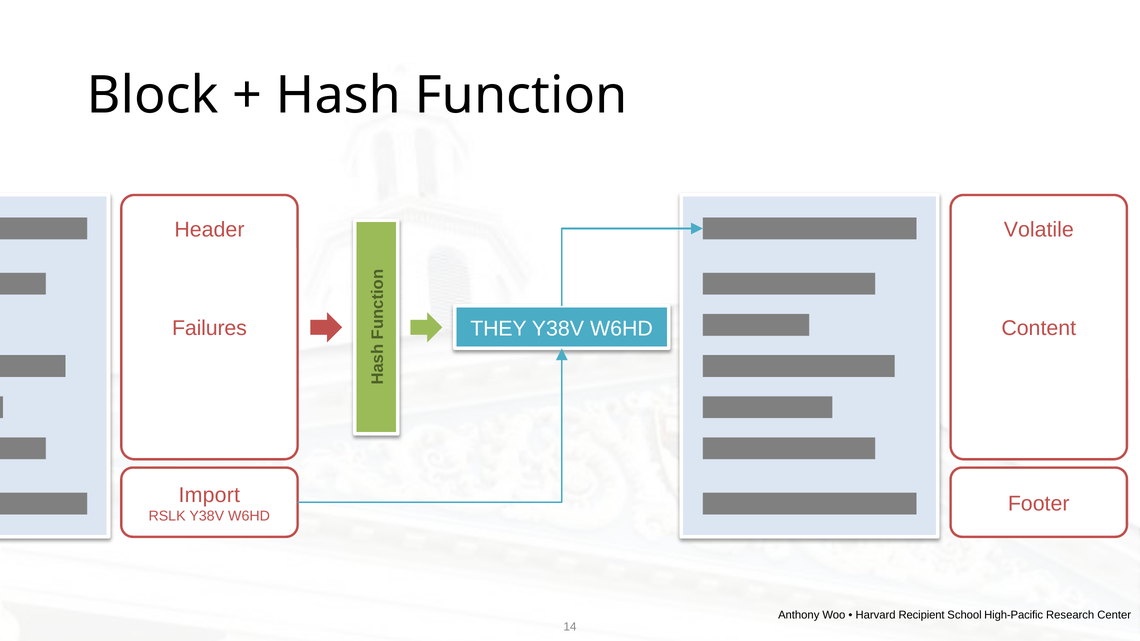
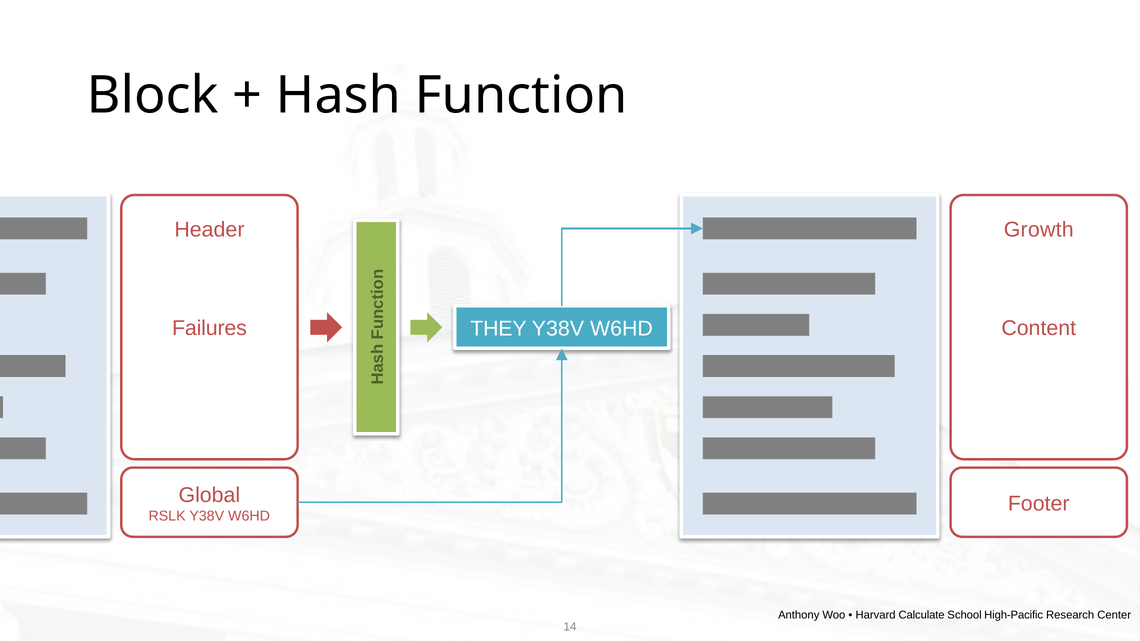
Volatile: Volatile -> Growth
Import: Import -> Global
Recipient: Recipient -> Calculate
